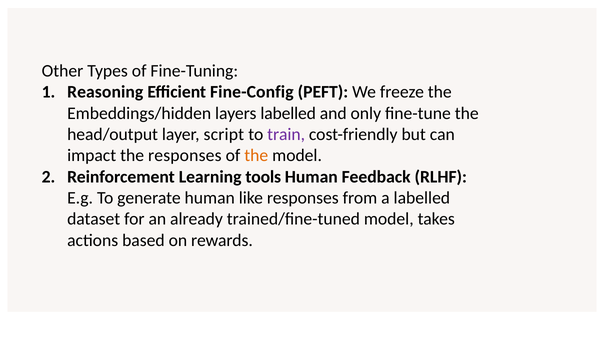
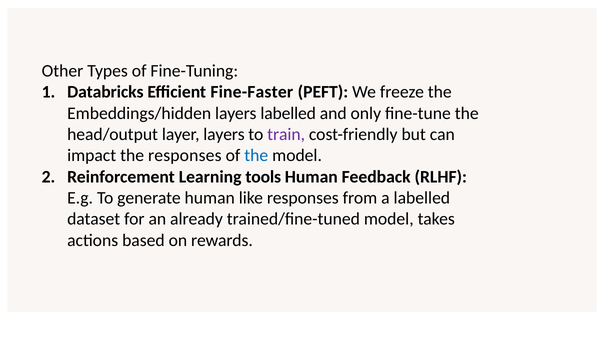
Reasoning: Reasoning -> Databricks
Fine-Config: Fine-Config -> Fine-Faster
layer script: script -> layers
the at (256, 155) colour: orange -> blue
